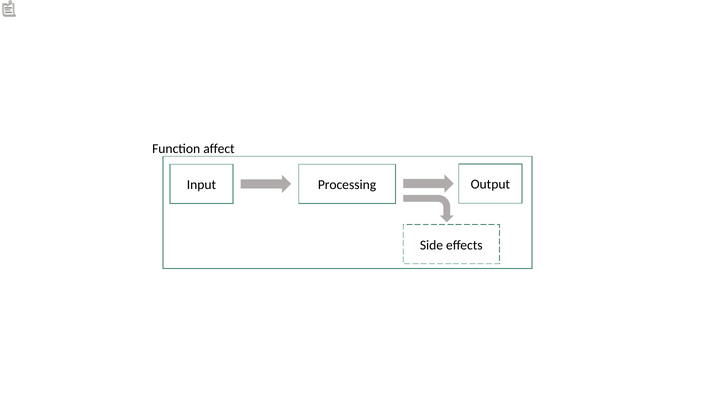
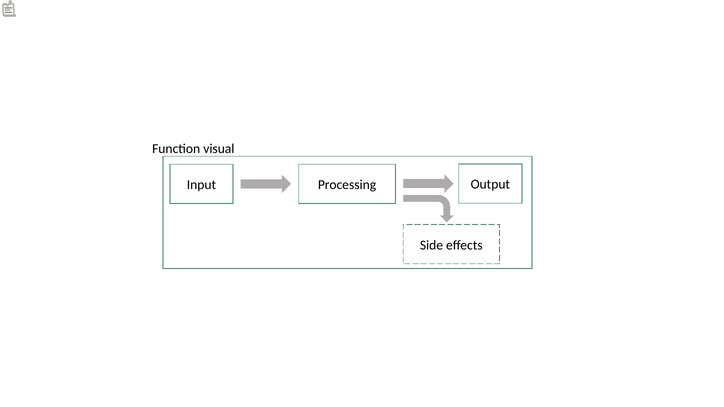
affect: affect -> visual
